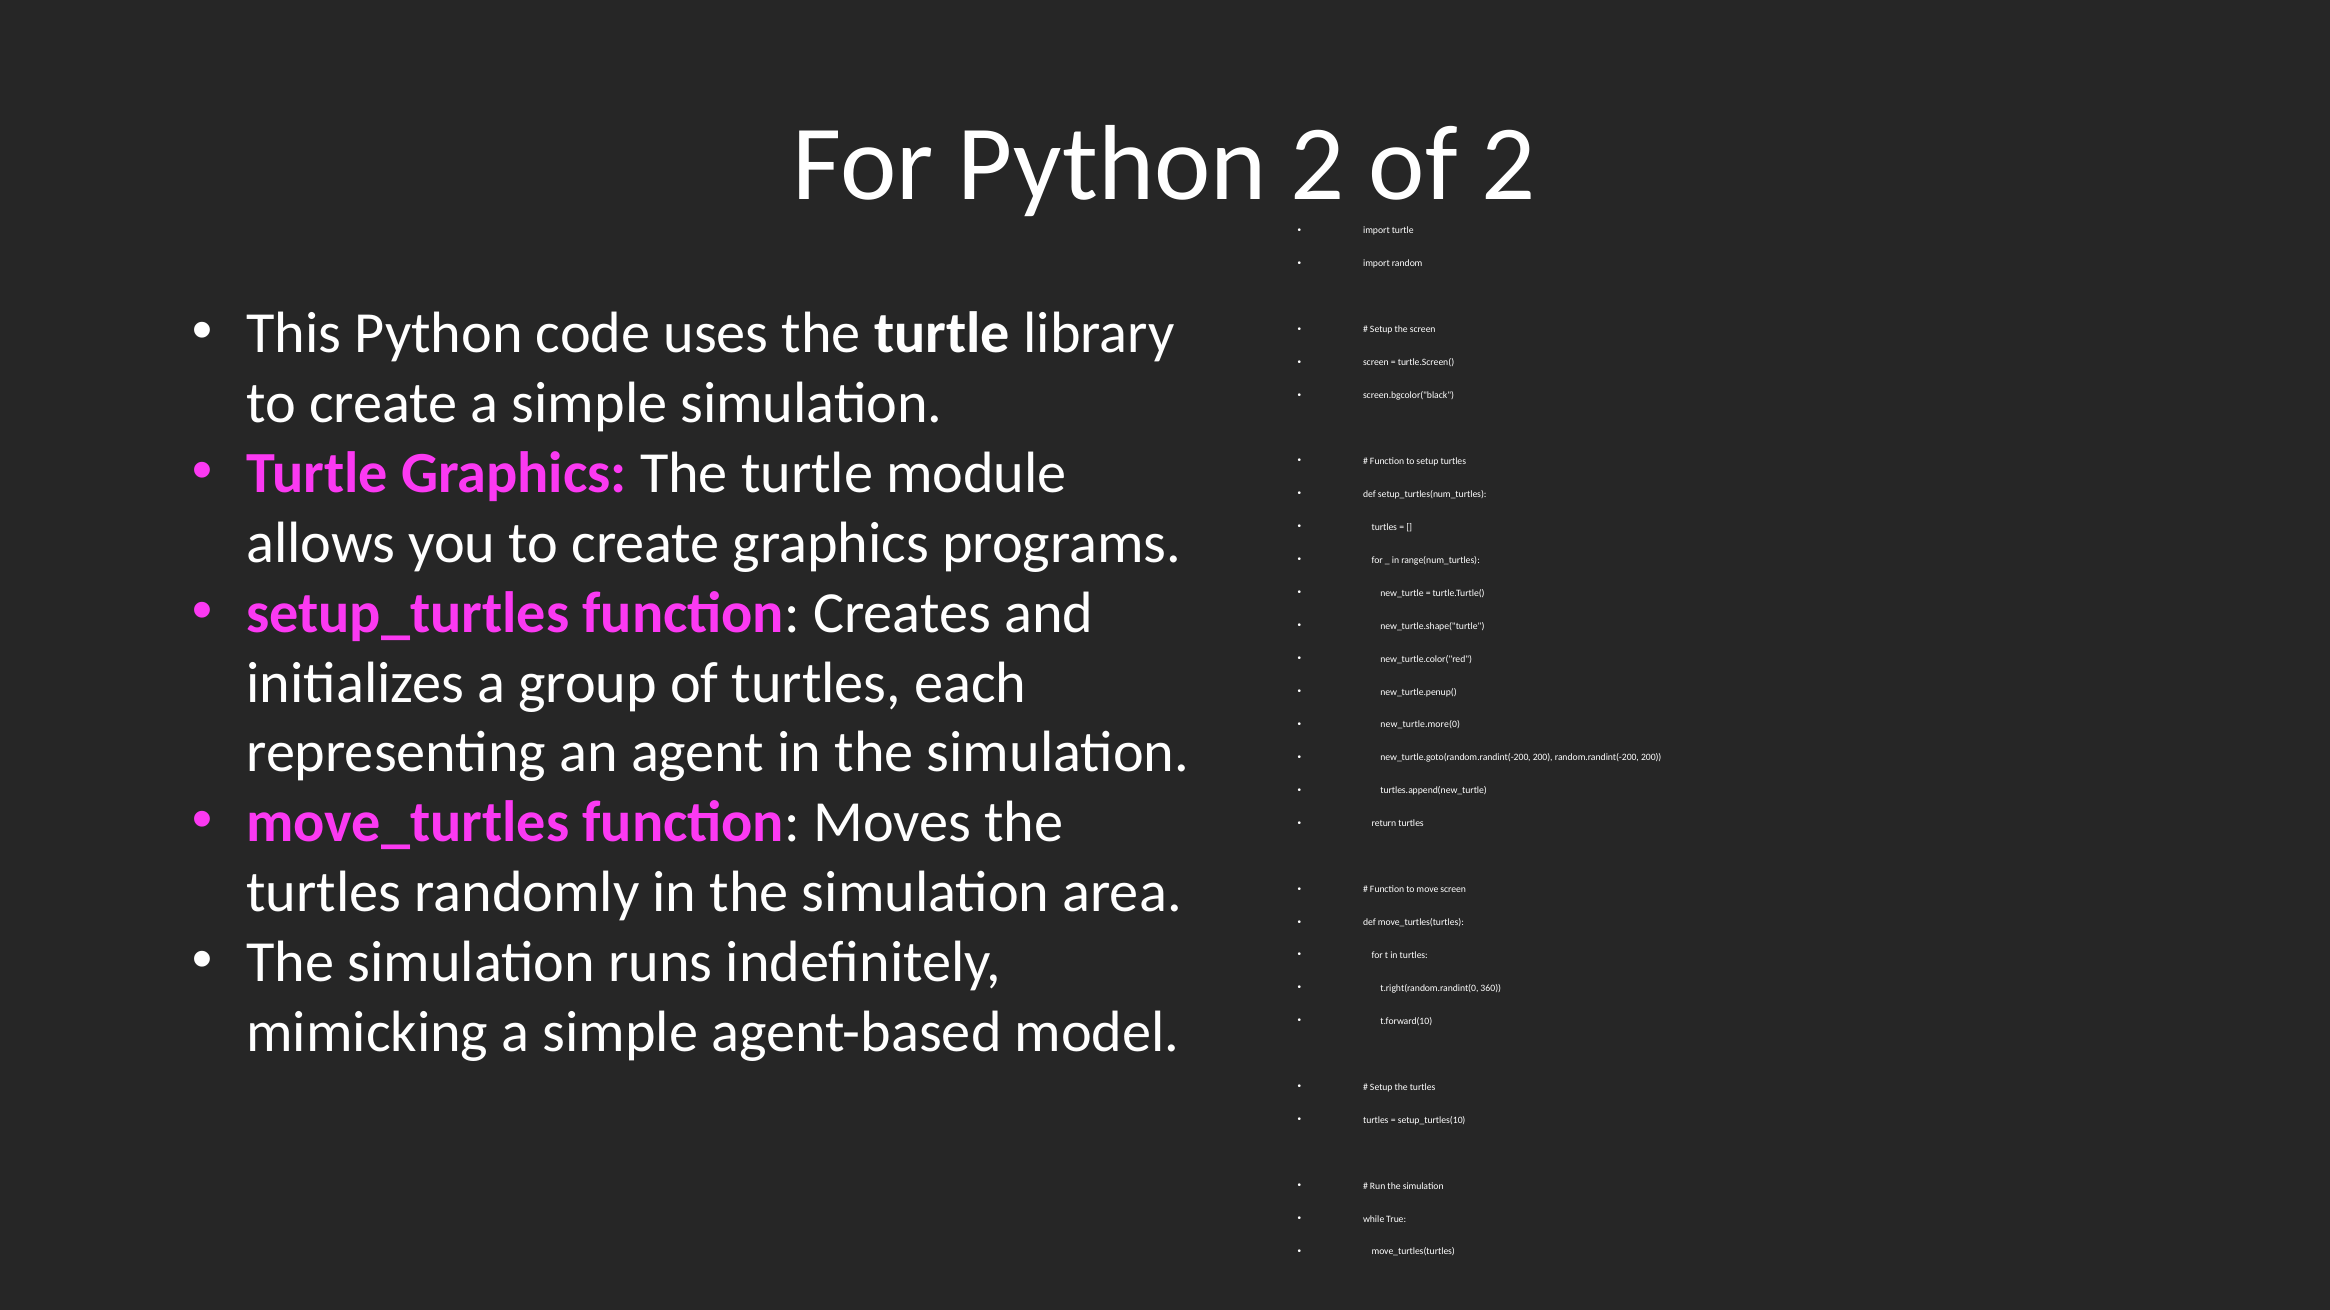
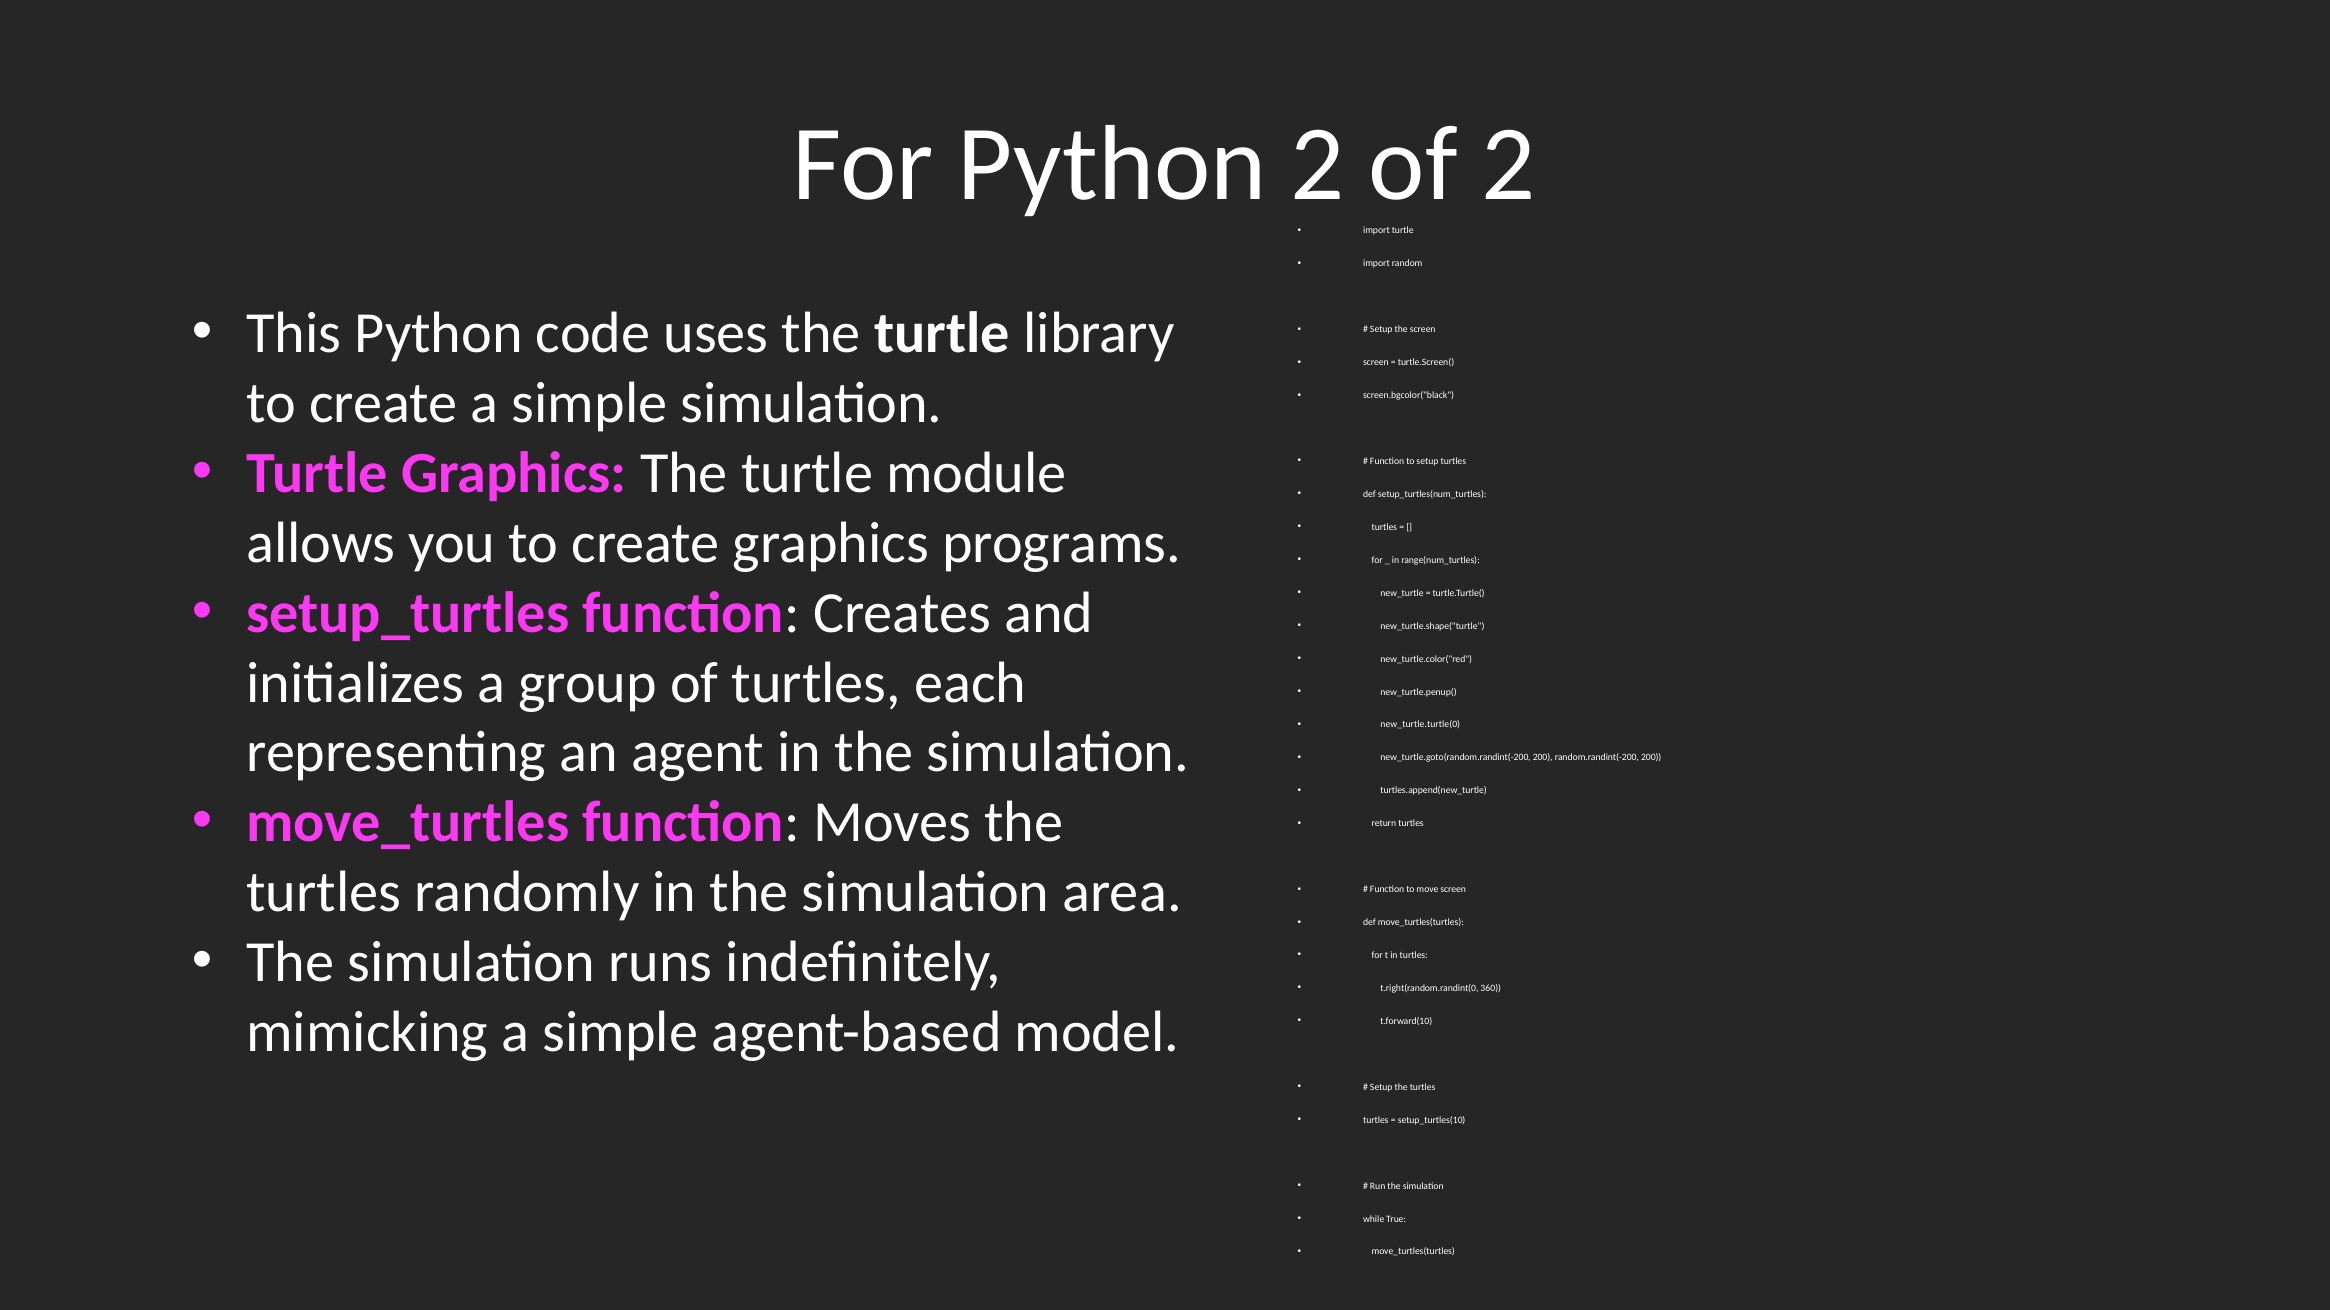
new_turtle.more(0: new_turtle.more(0 -> new_turtle.turtle(0
